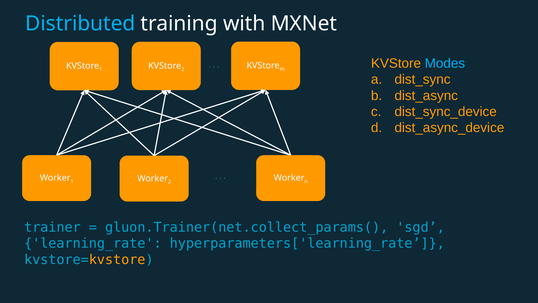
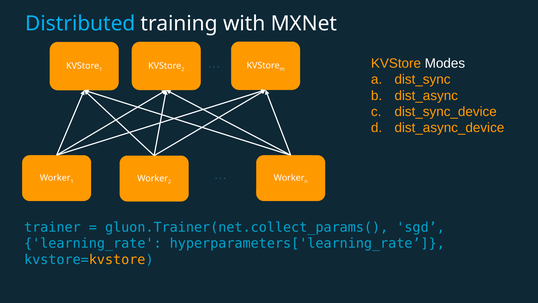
Modes colour: light blue -> white
